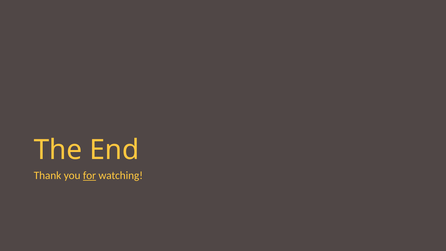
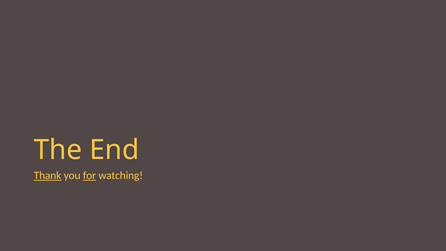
Thank underline: none -> present
